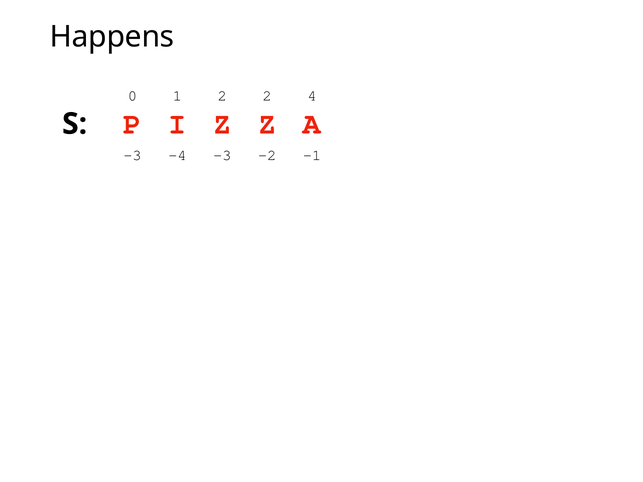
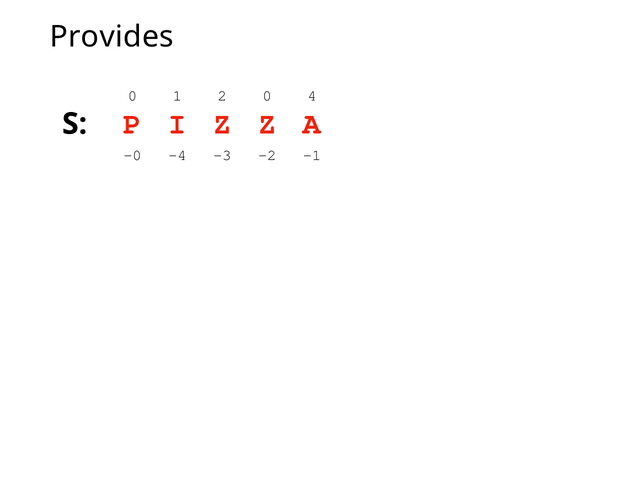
Happens: Happens -> Provides
2 2: 2 -> 0
-3 at (132, 156): -3 -> -0
